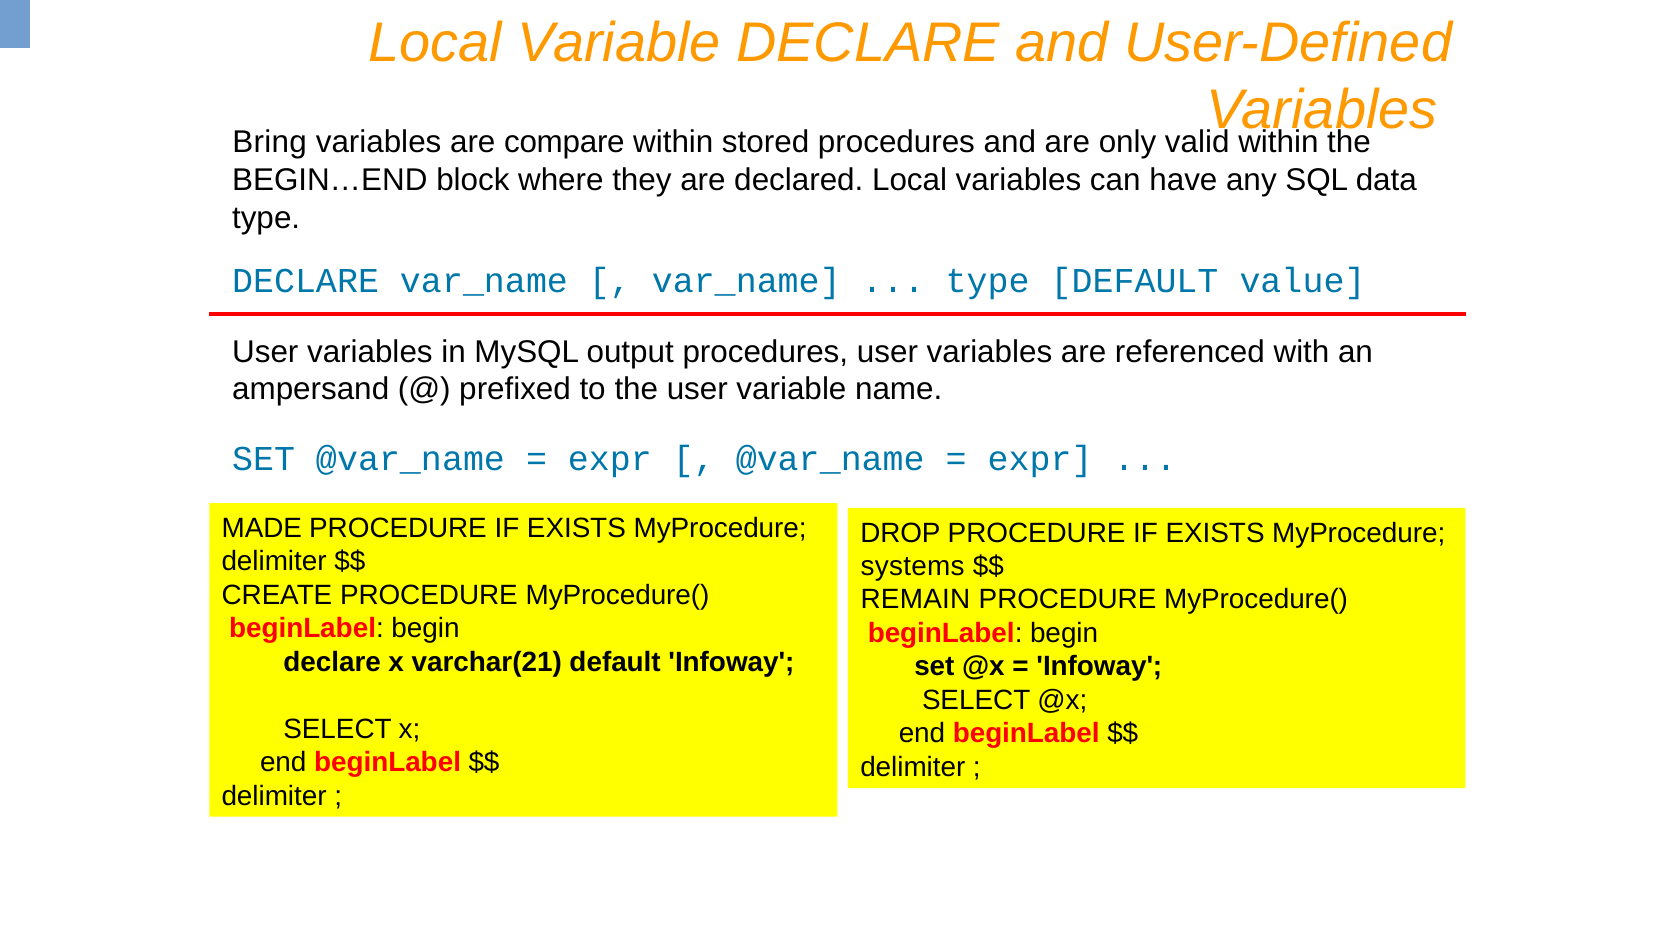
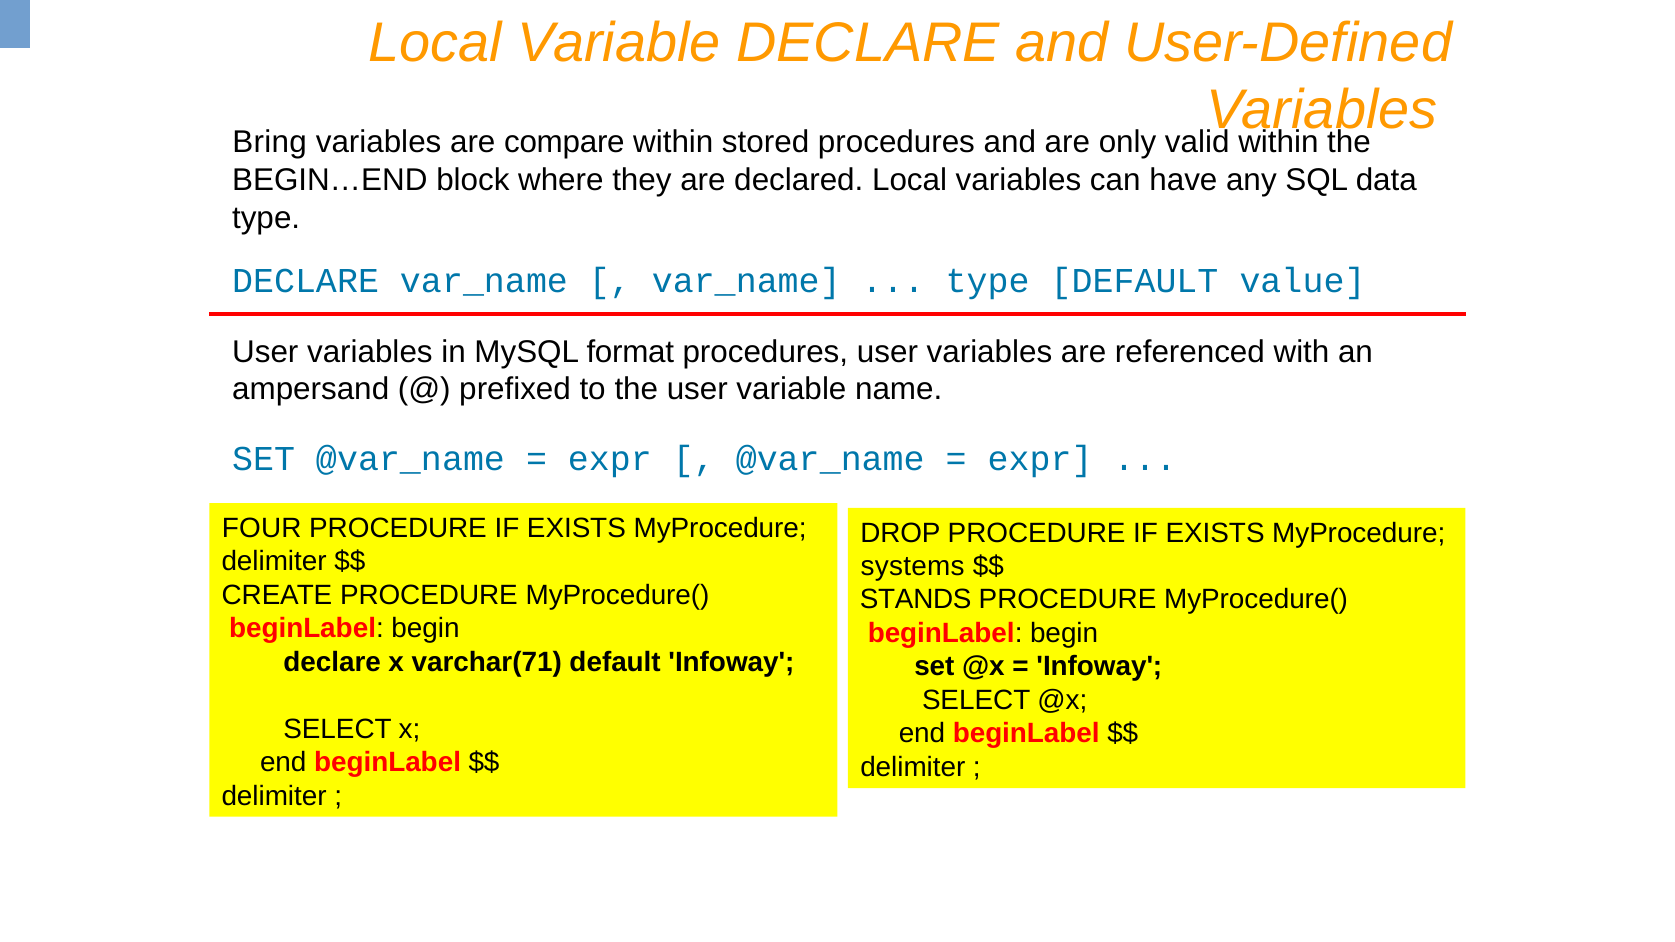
output: output -> format
MADE: MADE -> FOUR
REMAIN: REMAIN -> STANDS
varchar(21: varchar(21 -> varchar(71
